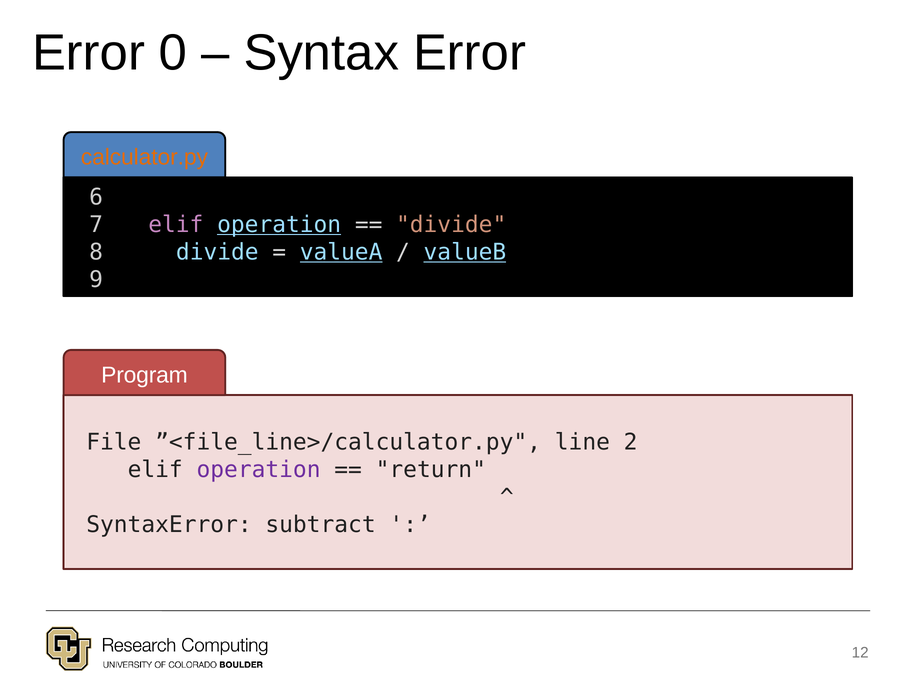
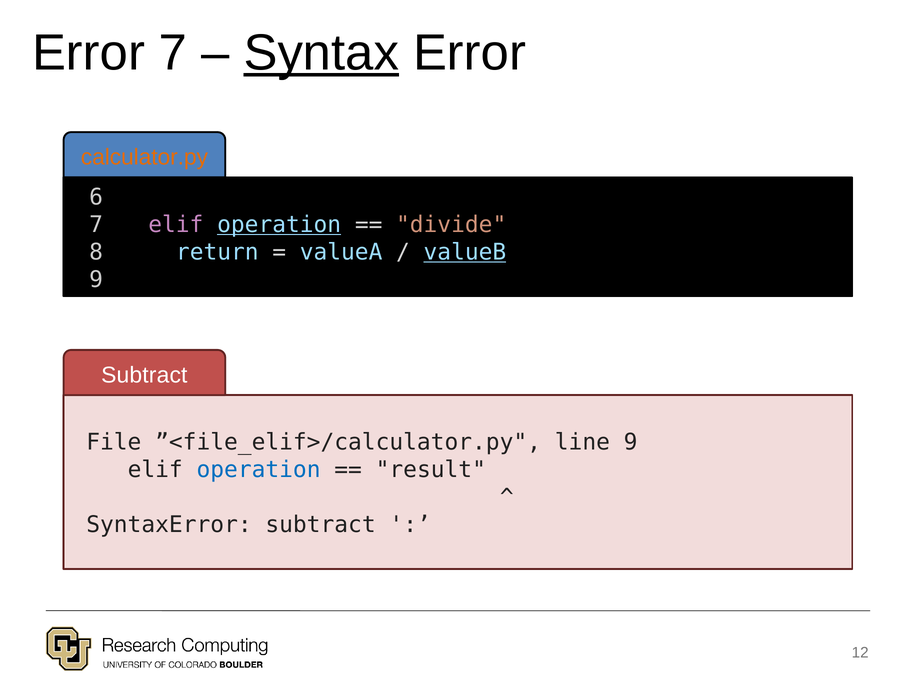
Error 0: 0 -> 7
Syntax underline: none -> present
divide at (217, 252): divide -> return
valueA underline: present -> none
Program at (145, 375): Program -> Subtract
”<file_line>/calculator.py: ”<file_line>/calculator.py -> ”<file_elif>/calculator.py
line 2: 2 -> 9
operation at (259, 470) colour: purple -> blue
return: return -> result
